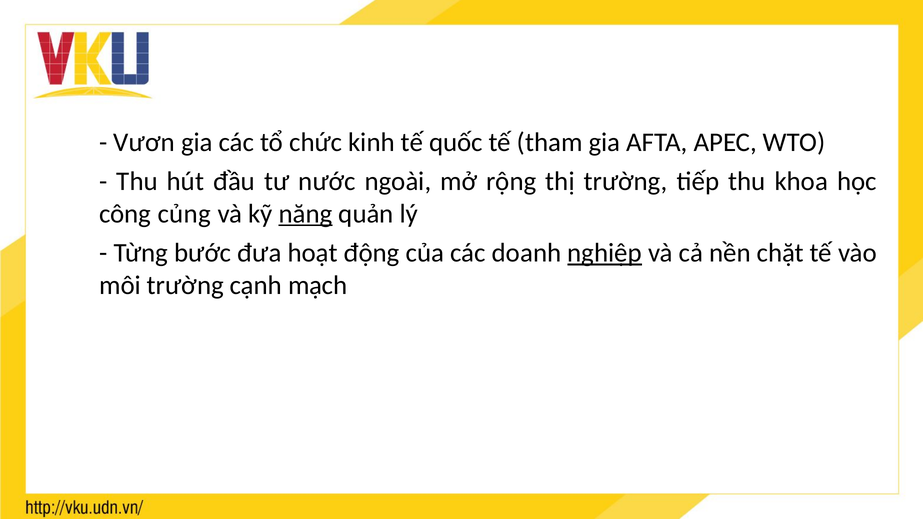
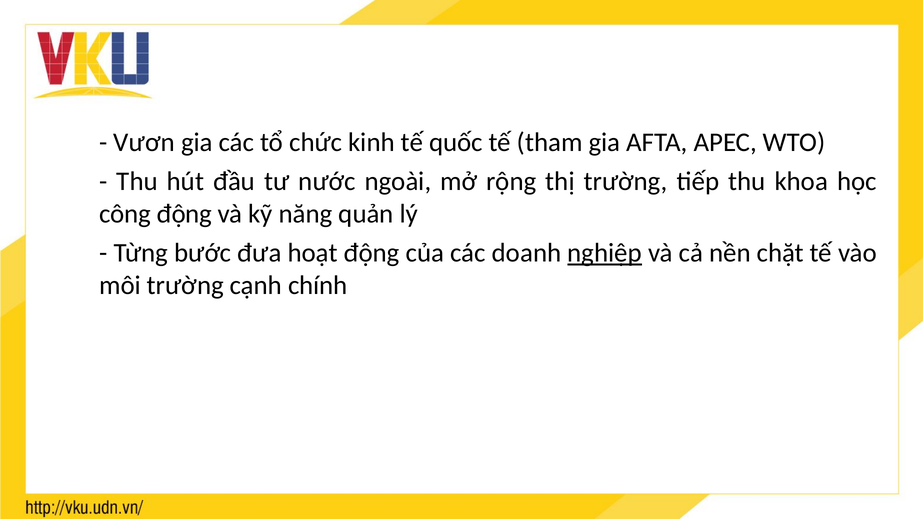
công củng: củng -> động
năng underline: present -> none
mạch: mạch -> chính
